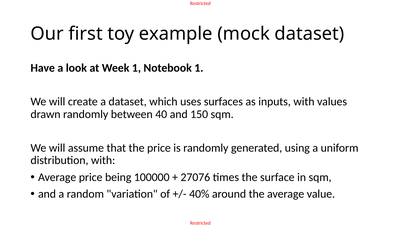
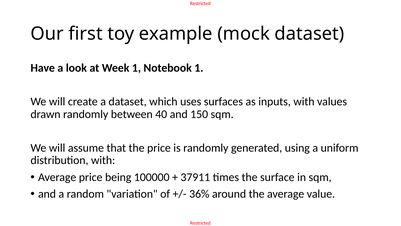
27076: 27076 -> 37911
40%: 40% -> 36%
